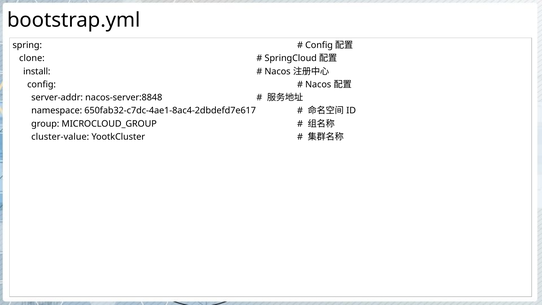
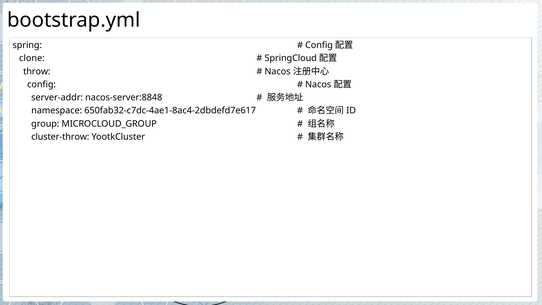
install: install -> throw
cluster-value: cluster-value -> cluster-throw
